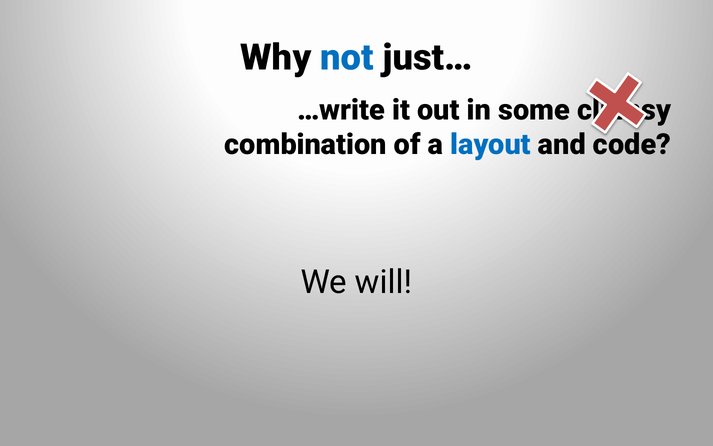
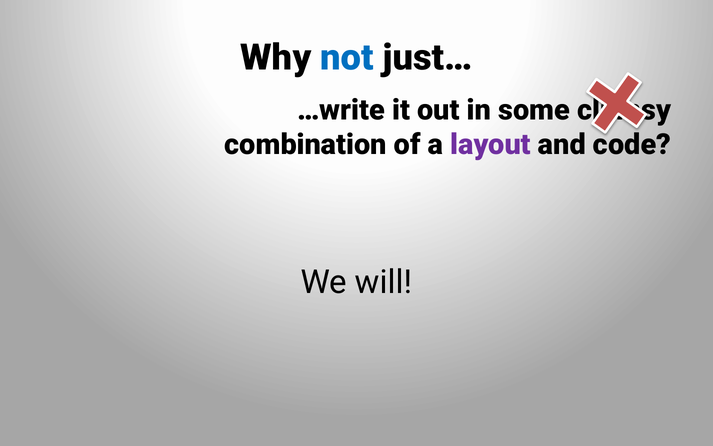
layout colour: blue -> purple
